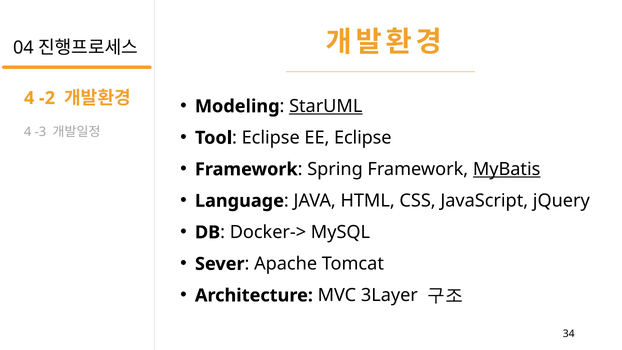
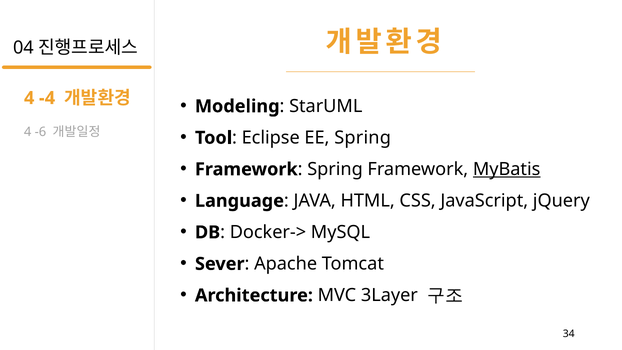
-2: -2 -> -4
StarUML underline: present -> none
-3: -3 -> -6
EE Eclipse: Eclipse -> Spring
